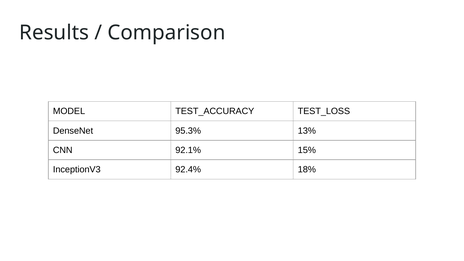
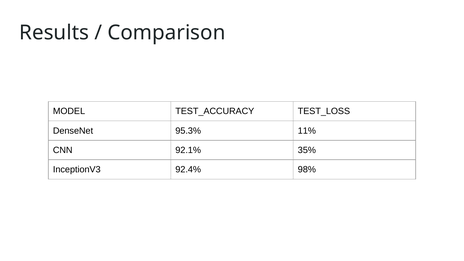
13%: 13% -> 11%
15%: 15% -> 35%
18%: 18% -> 98%
